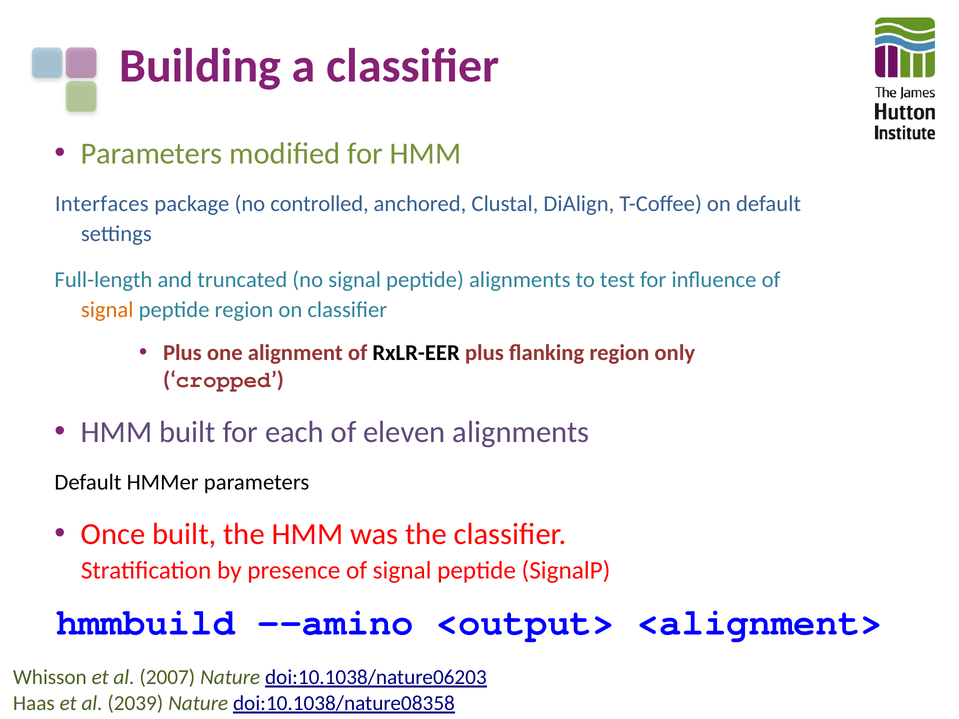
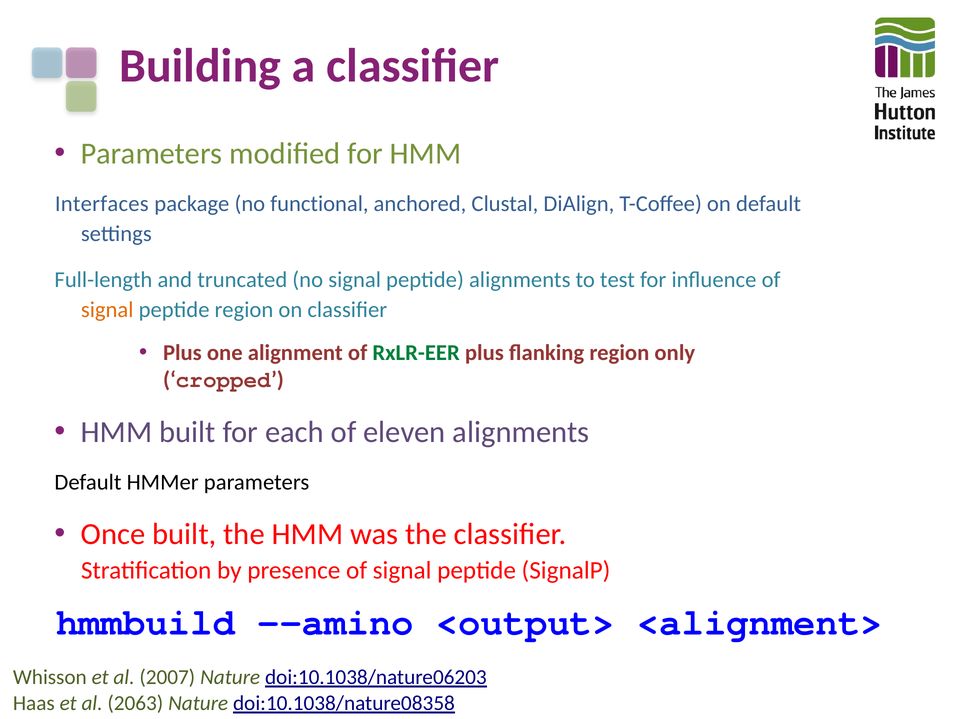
controlled: controlled -> functional
RxLR-EER colour: black -> green
2039: 2039 -> 2063
